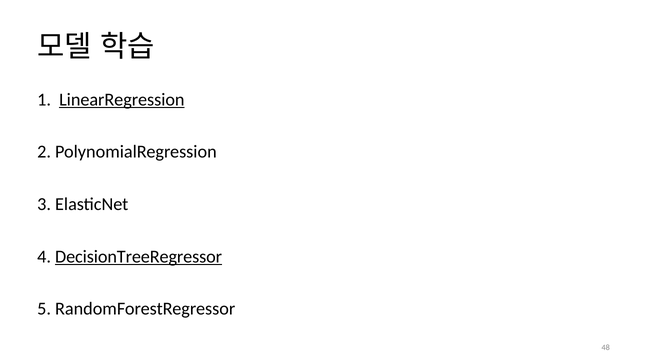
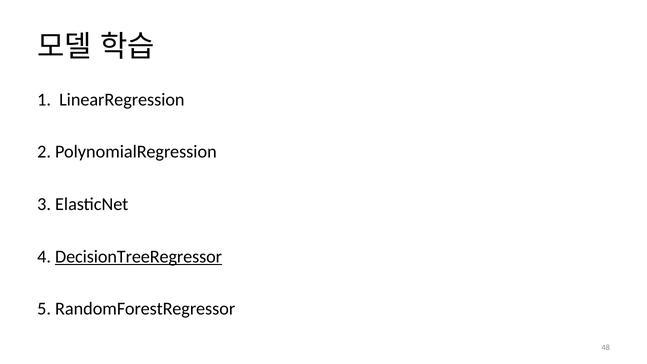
LinearRegression underline: present -> none
